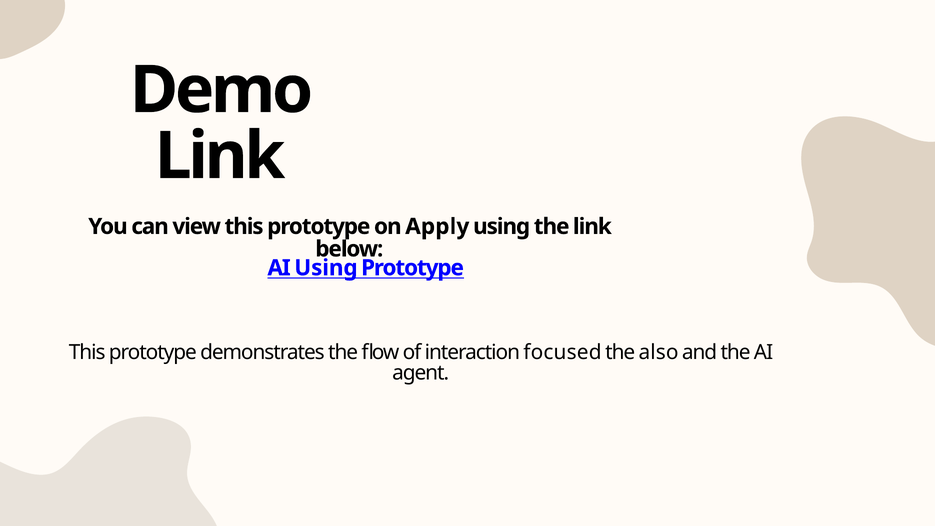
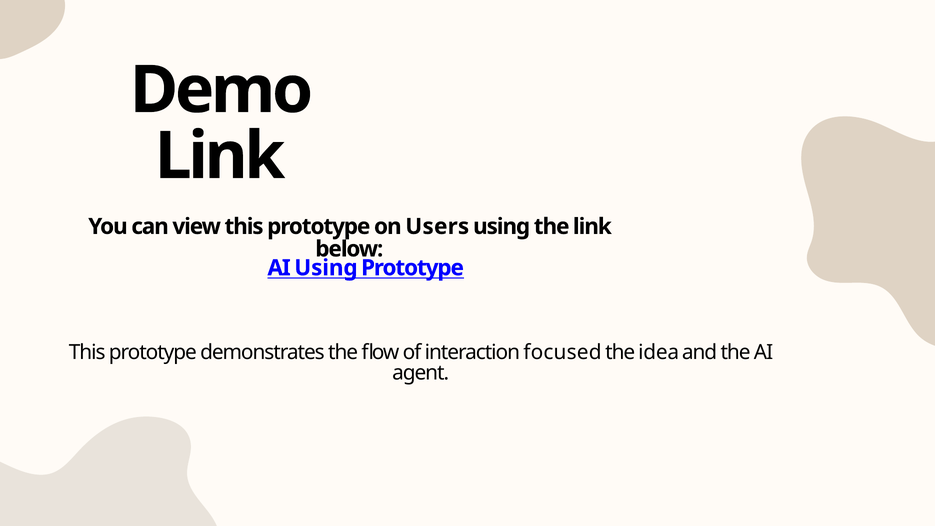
Apply: Apply -> Users
also: also -> idea
